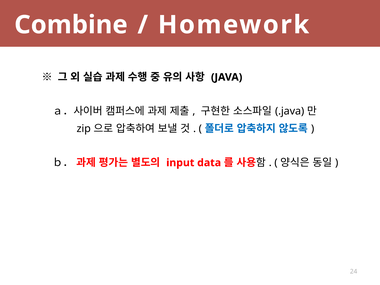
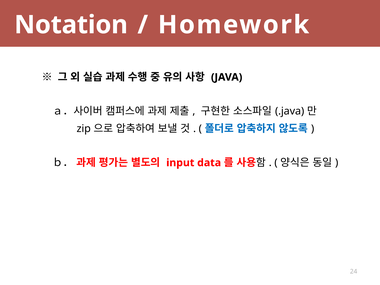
Combine: Combine -> Notation
